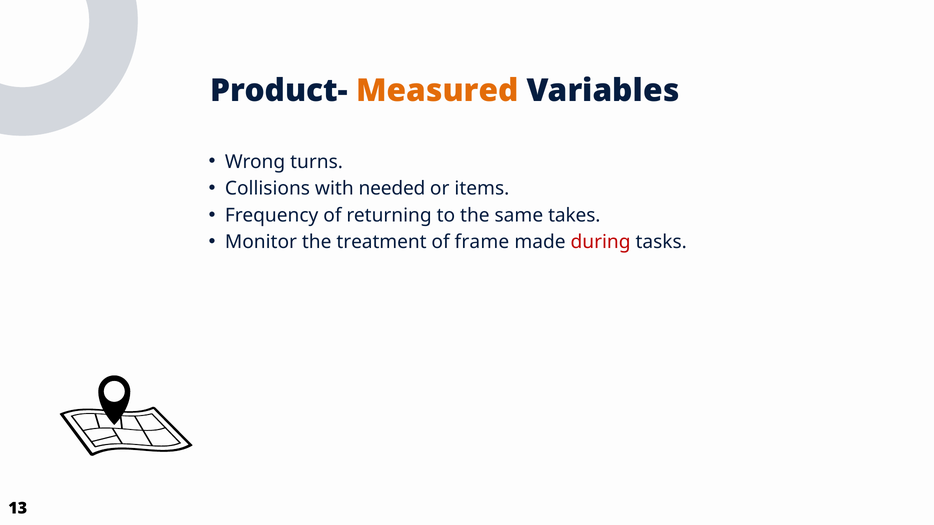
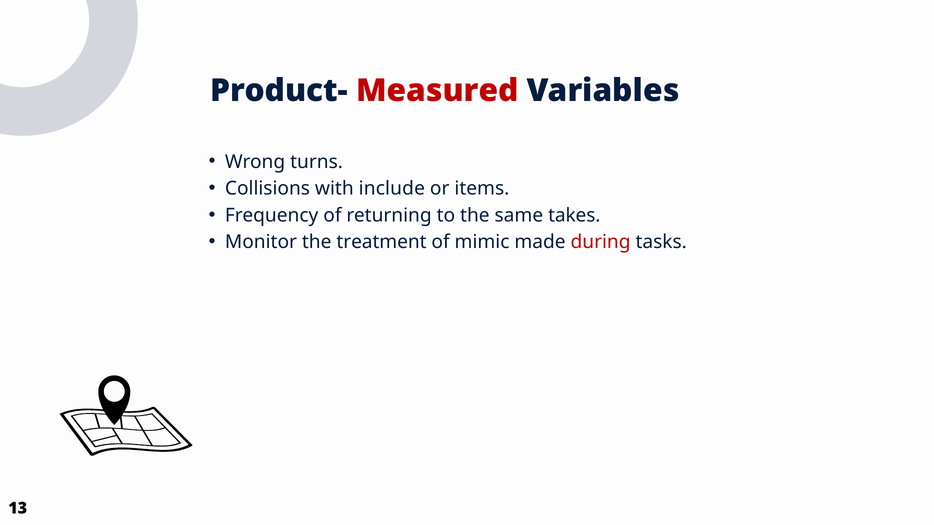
Measured colour: orange -> red
needed: needed -> include
frame: frame -> mimic
